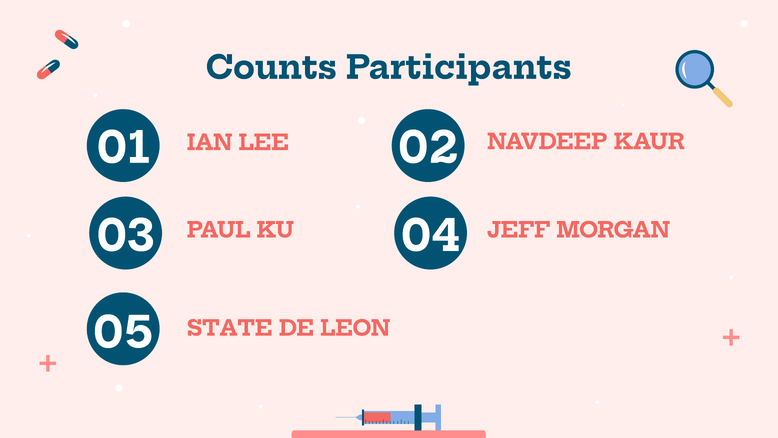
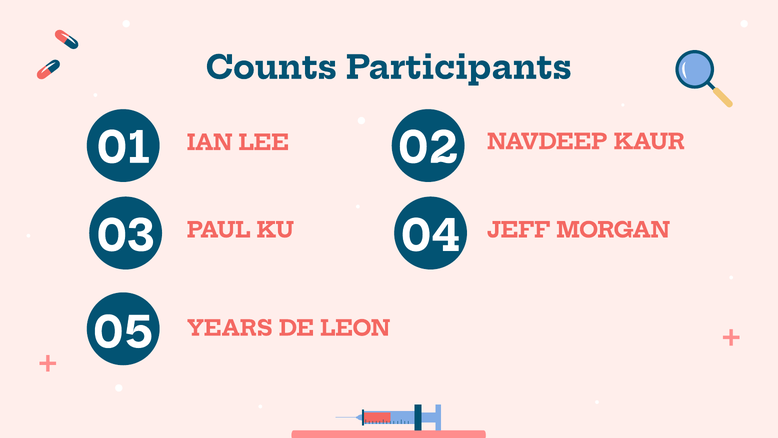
STATE: STATE -> YEARS
